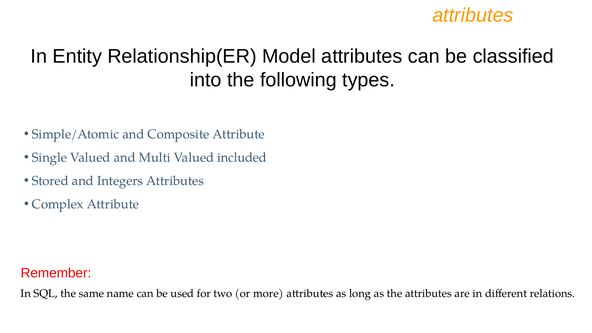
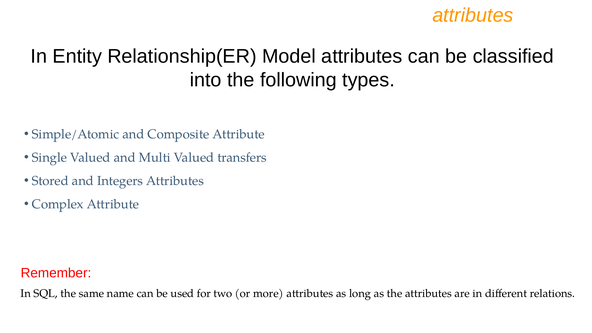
included: included -> transfers
